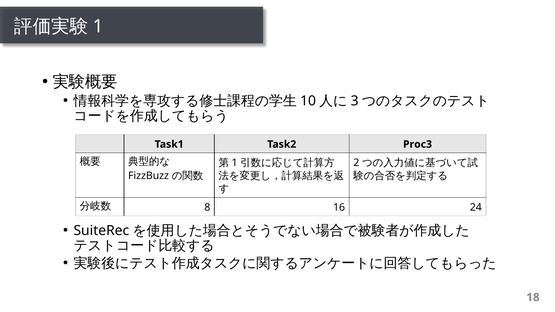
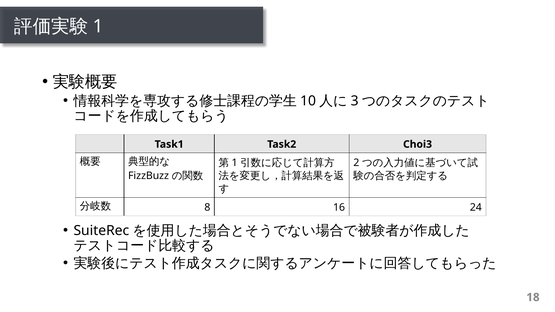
Proc3: Proc3 -> Choi3
